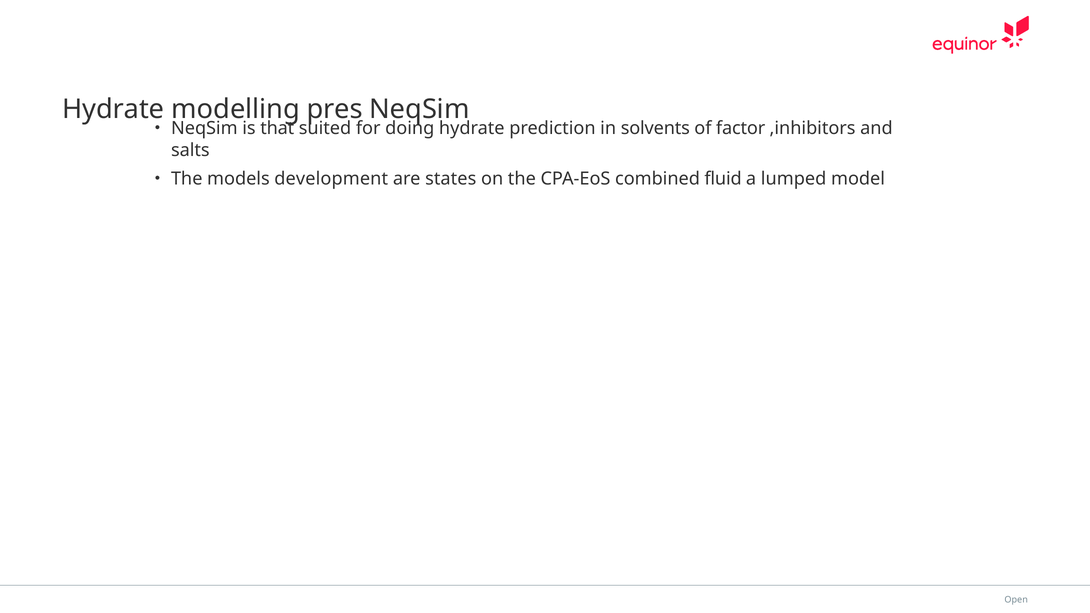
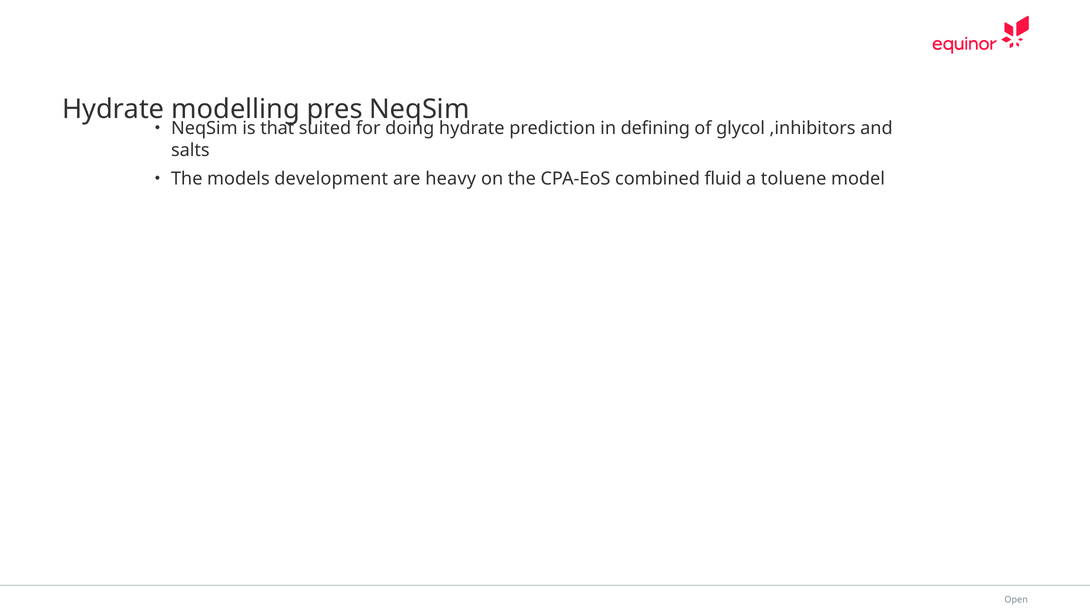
solvents: solvents -> defining
factor: factor -> glycol
states: states -> heavy
lumped: lumped -> toluene
